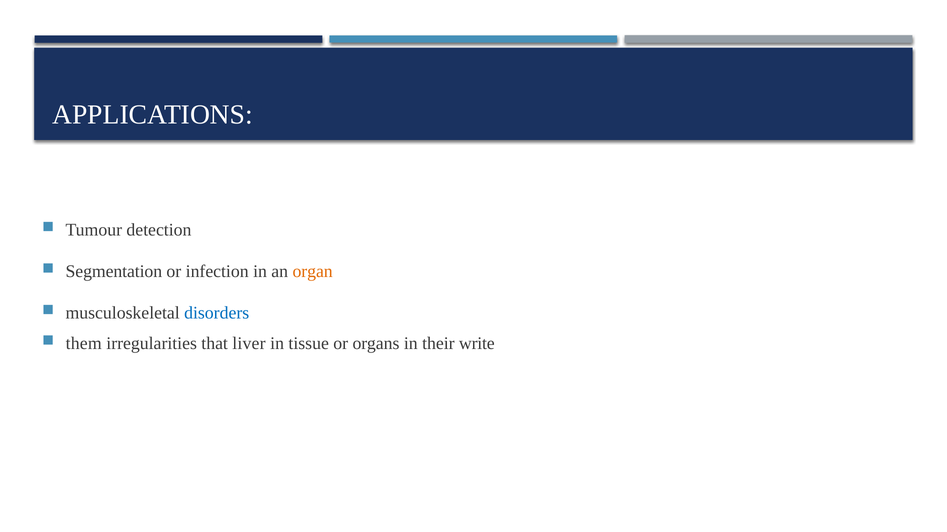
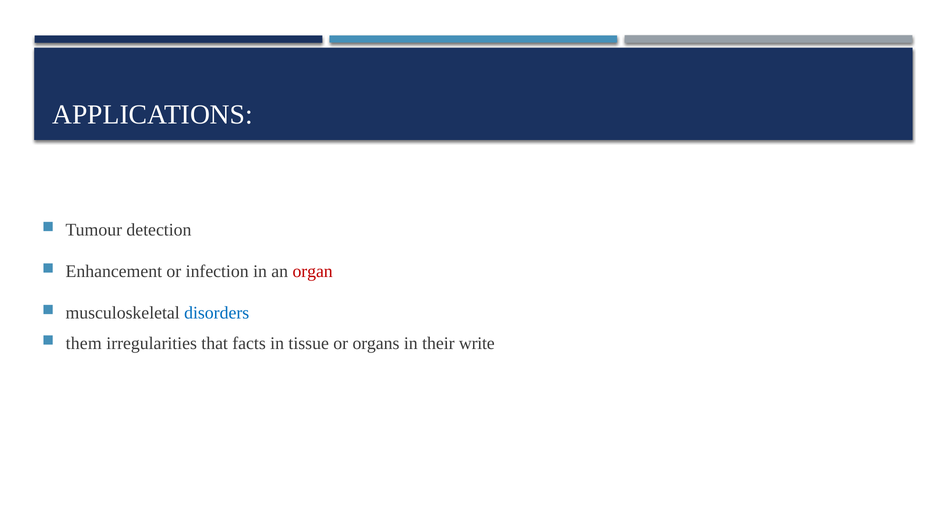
Segmentation: Segmentation -> Enhancement
organ colour: orange -> red
liver: liver -> facts
